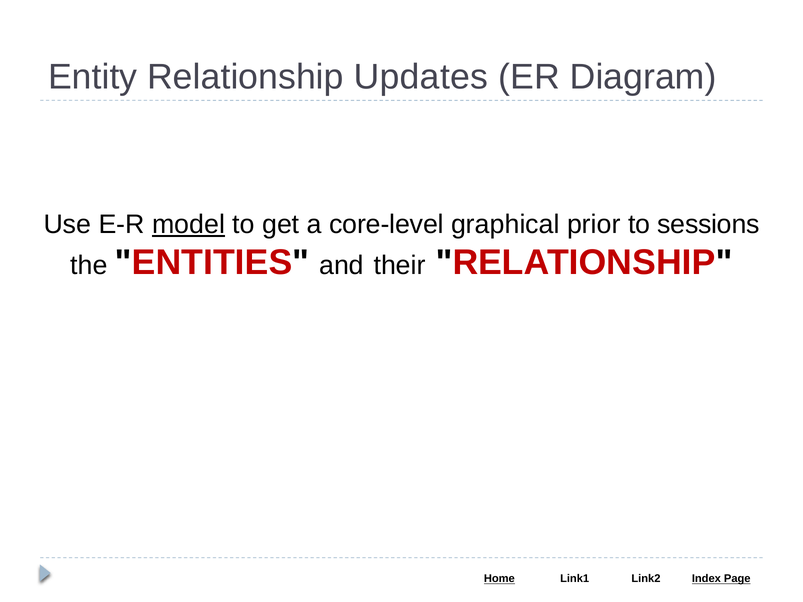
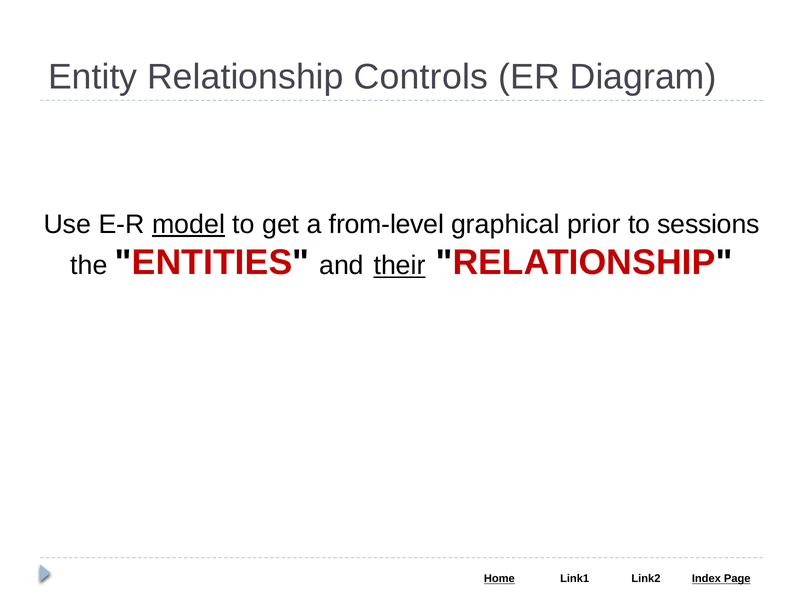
Updates: Updates -> Controls
core-level: core-level -> from-level
their underline: none -> present
